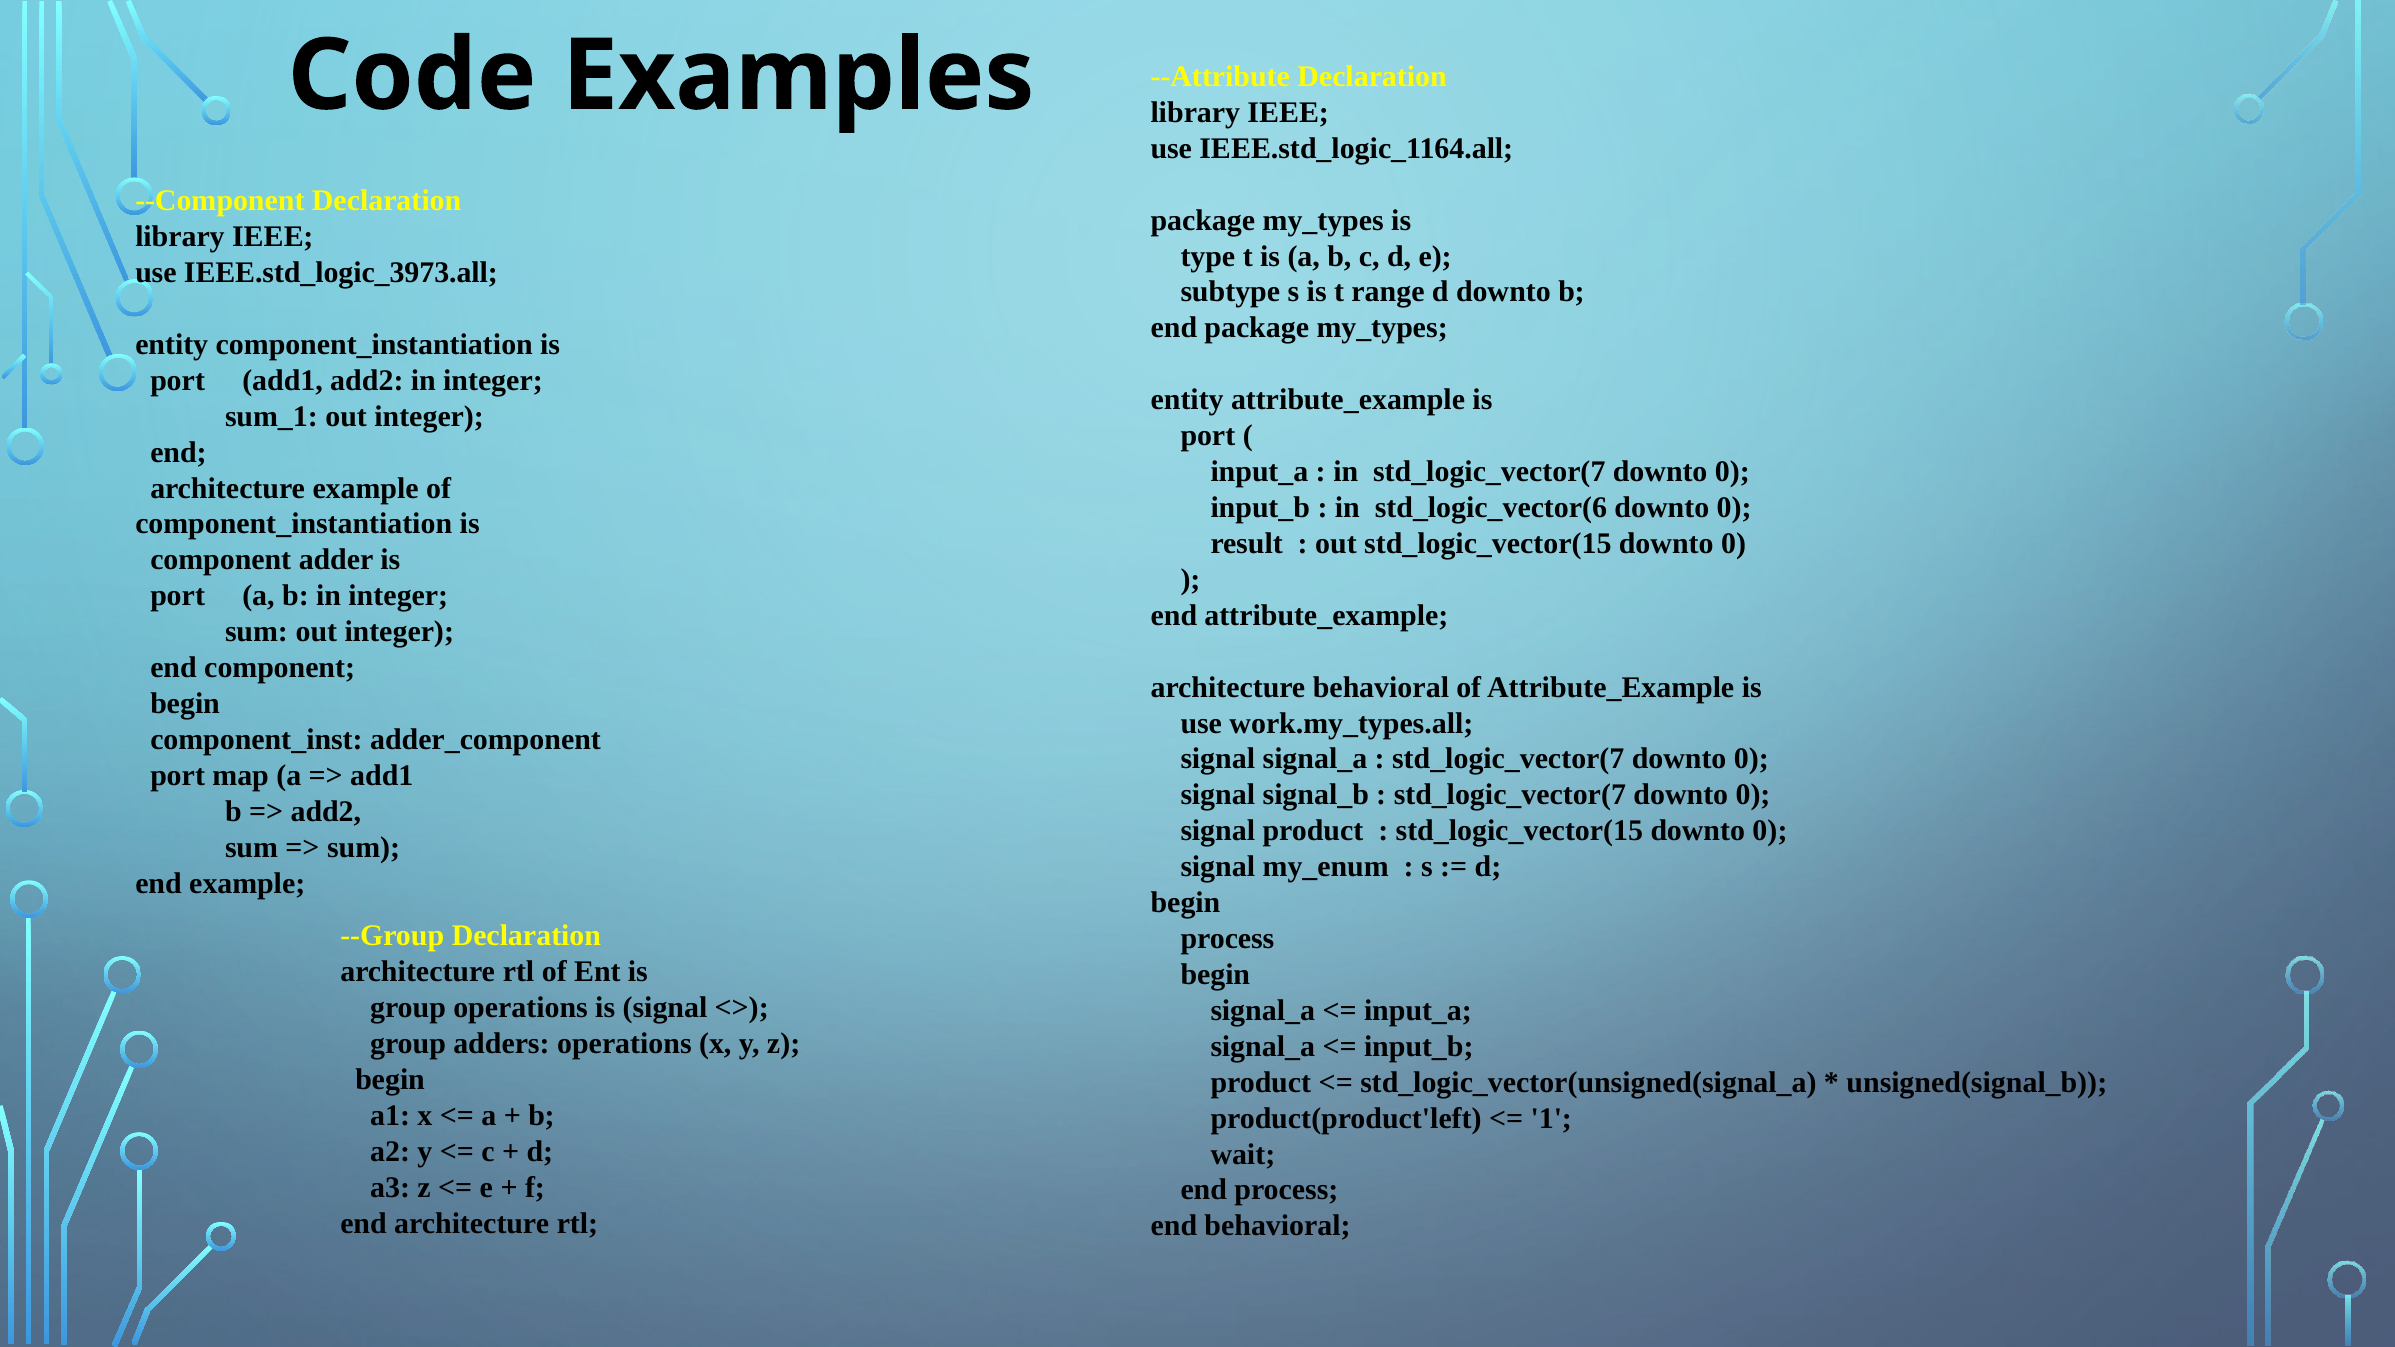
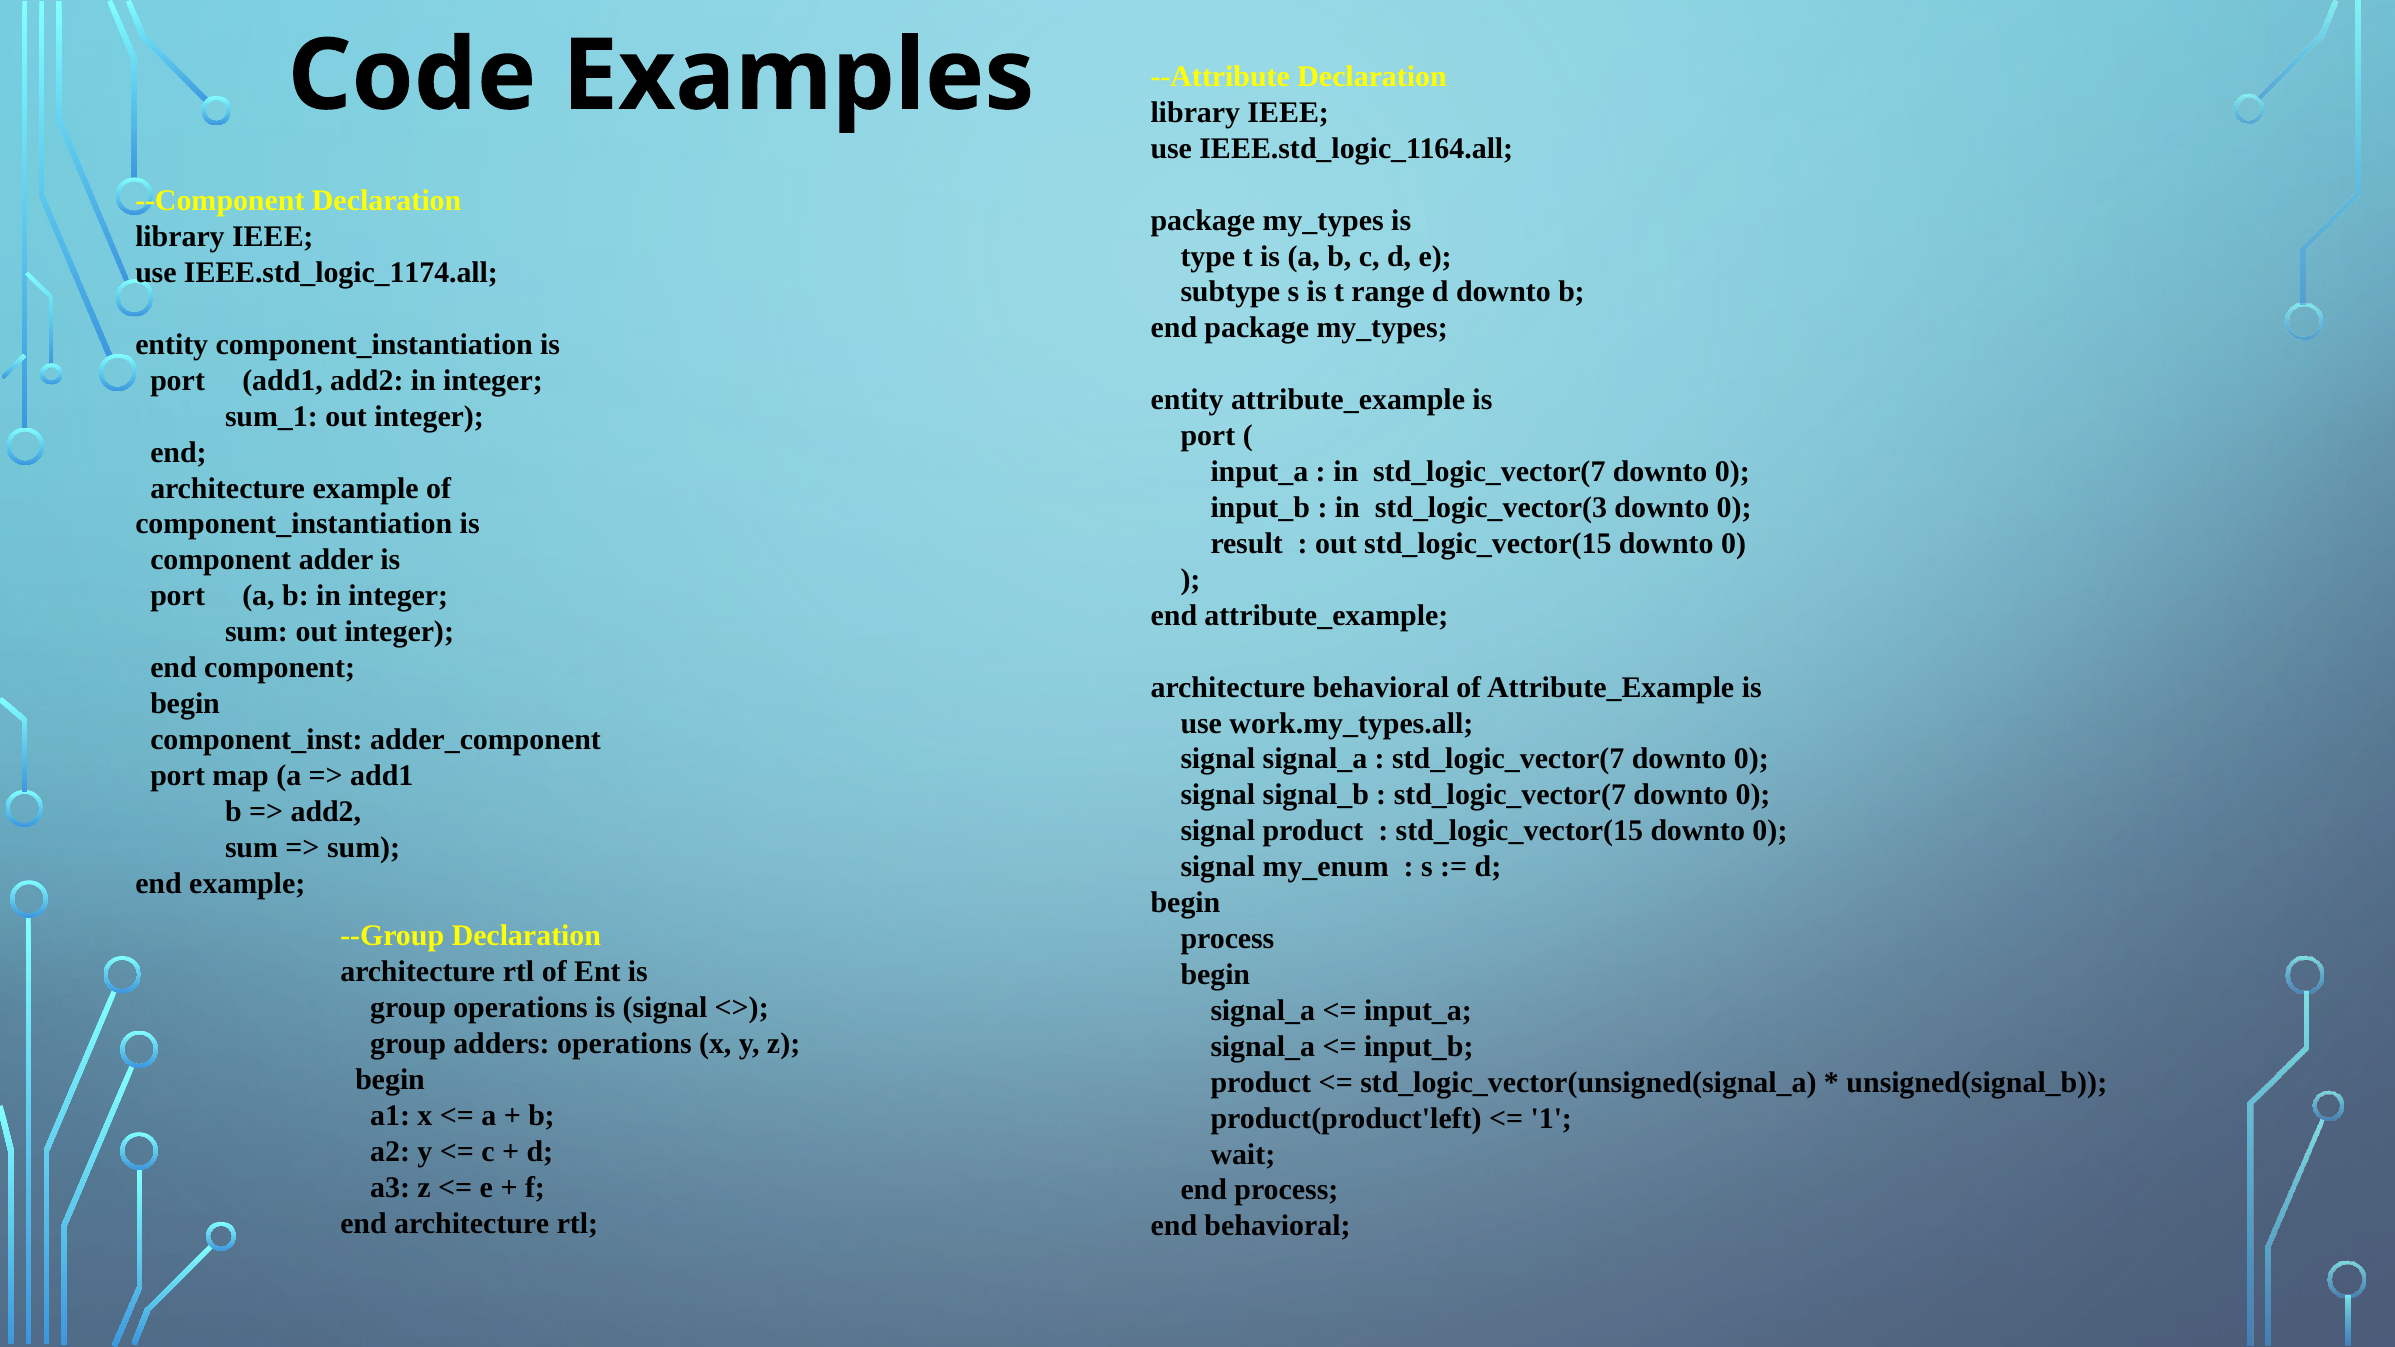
IEEE.std_logic_3973.all: IEEE.std_logic_3973.all -> IEEE.std_logic_1174.all
std_logic_vector(6: std_logic_vector(6 -> std_logic_vector(3
